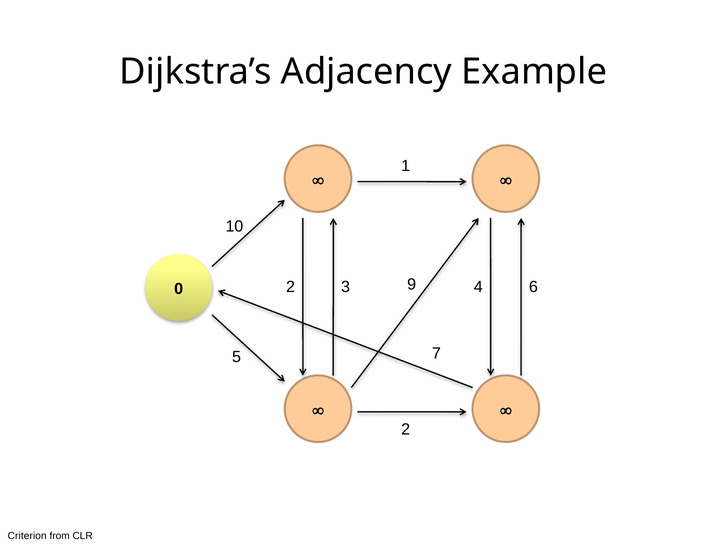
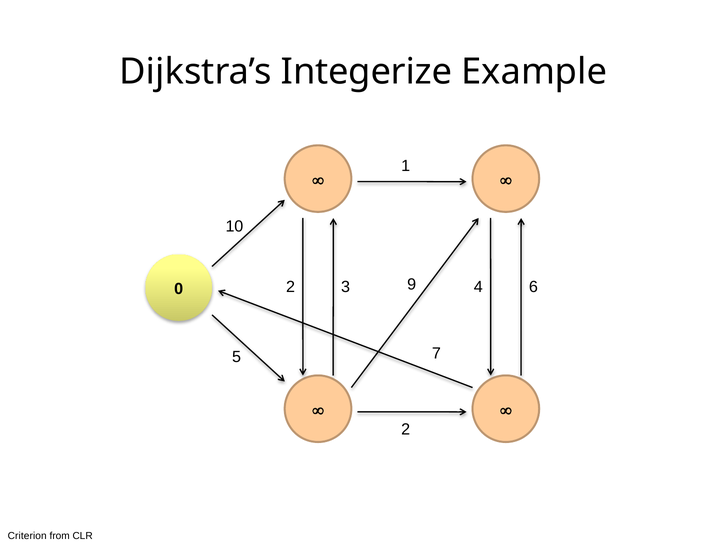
Adjacency: Adjacency -> Integerize
